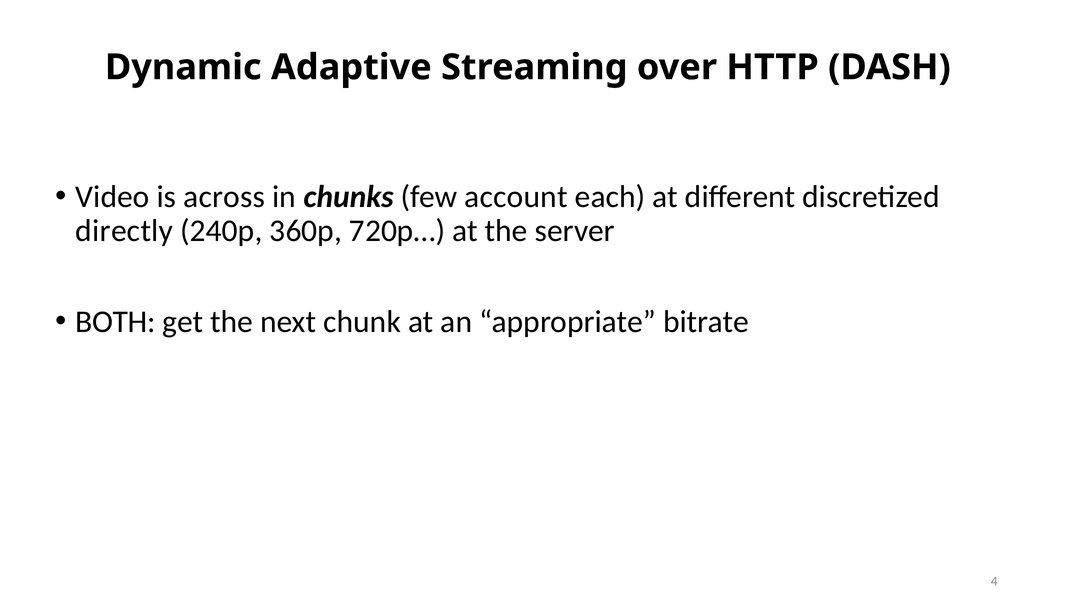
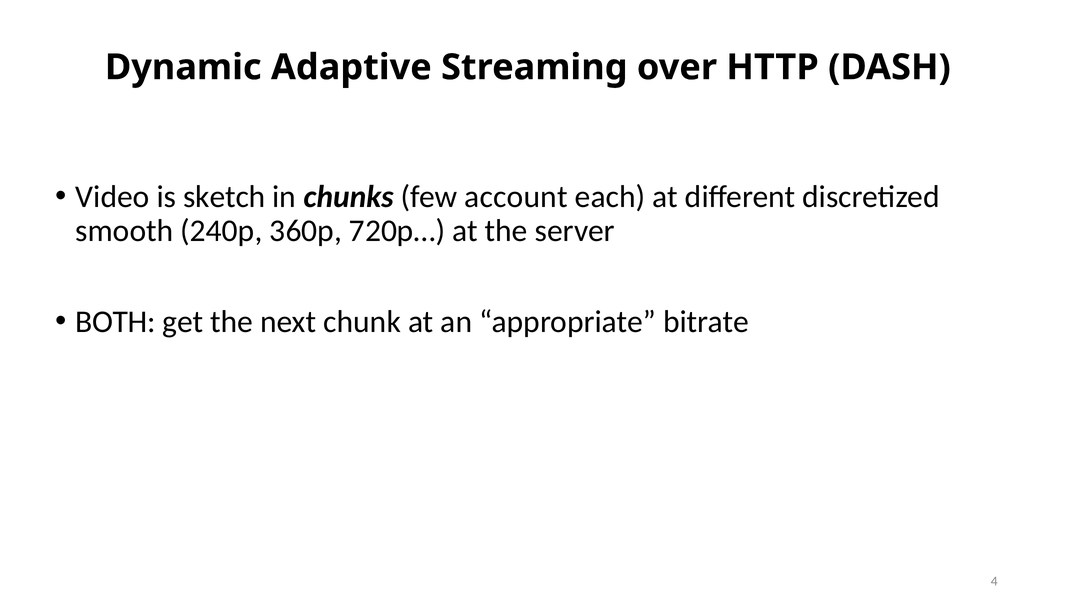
across: across -> sketch
directly: directly -> smooth
